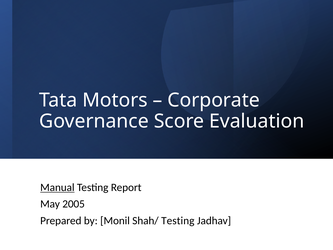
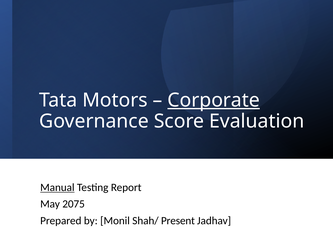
Corporate underline: none -> present
2005: 2005 -> 2075
Shah/ Testing: Testing -> Present
